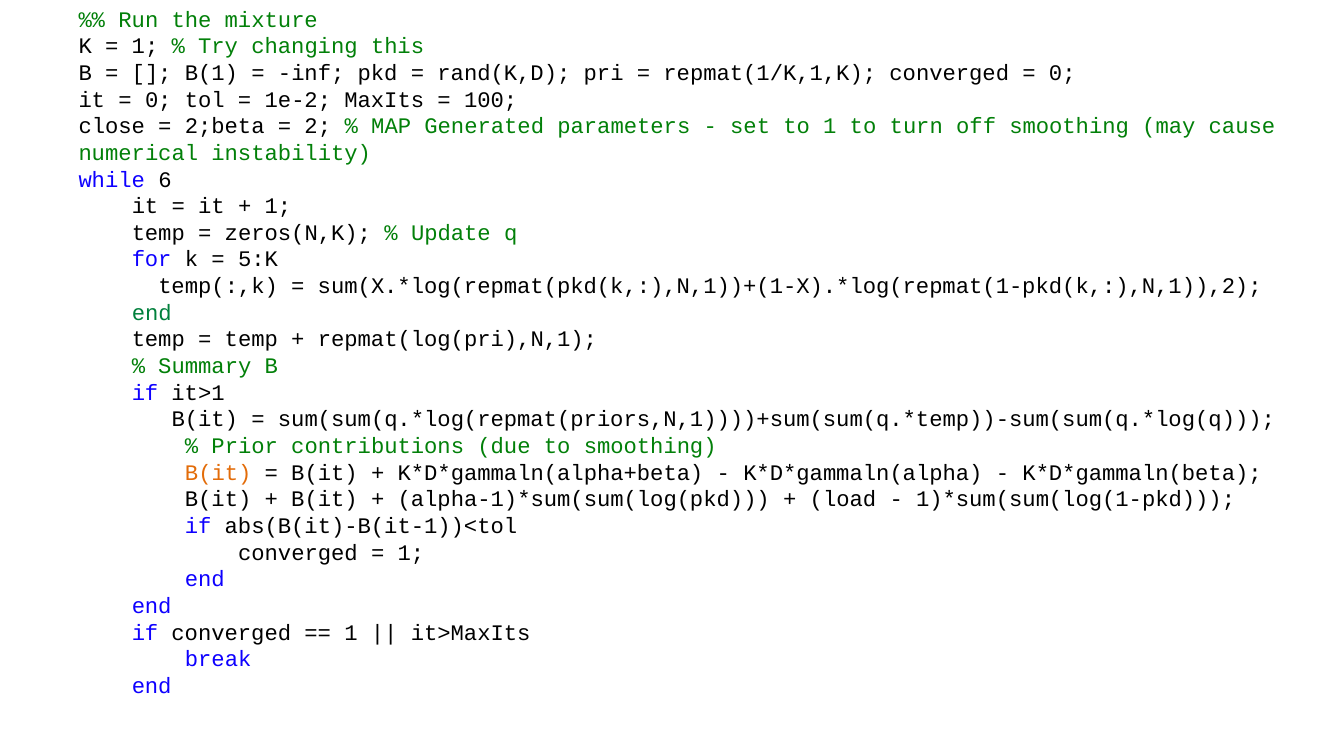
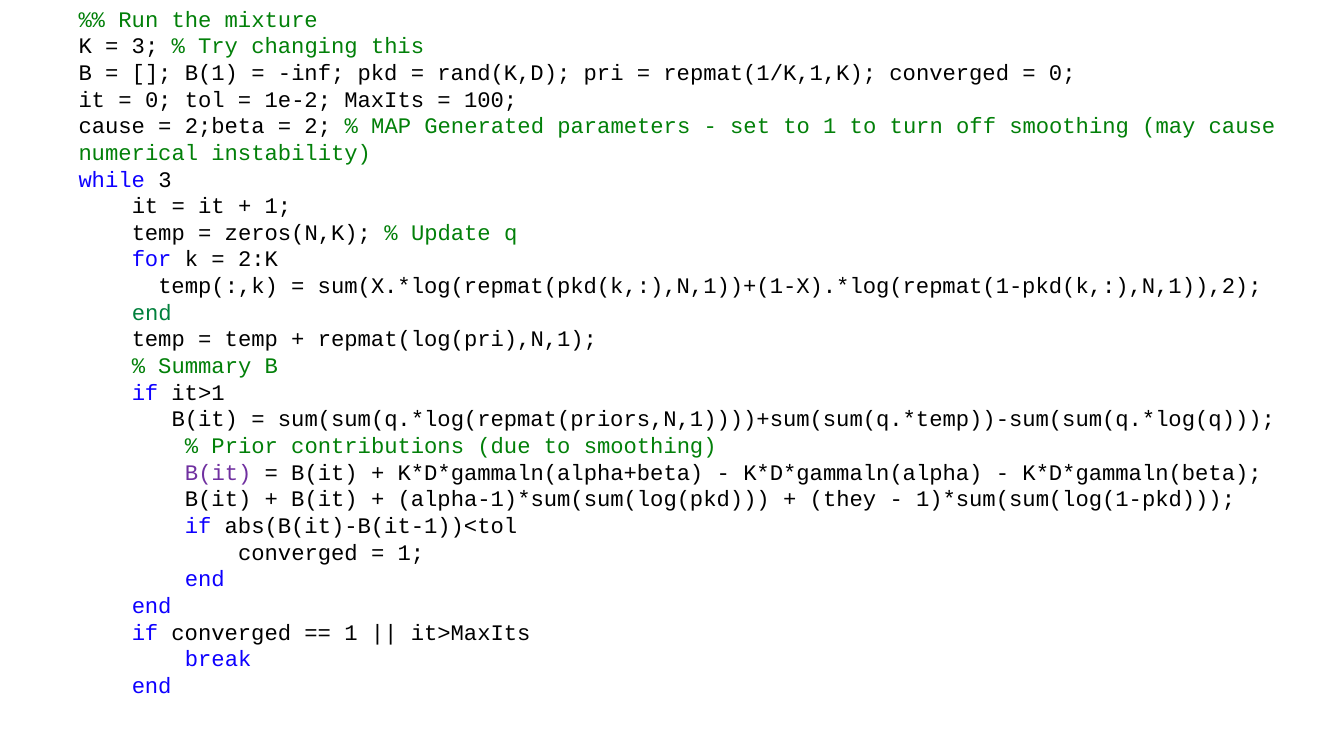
1 at (145, 46): 1 -> 3
close at (112, 126): close -> cause
while 6: 6 -> 3
5:K: 5:K -> 2:K
B(it at (218, 473) colour: orange -> purple
load: load -> they
